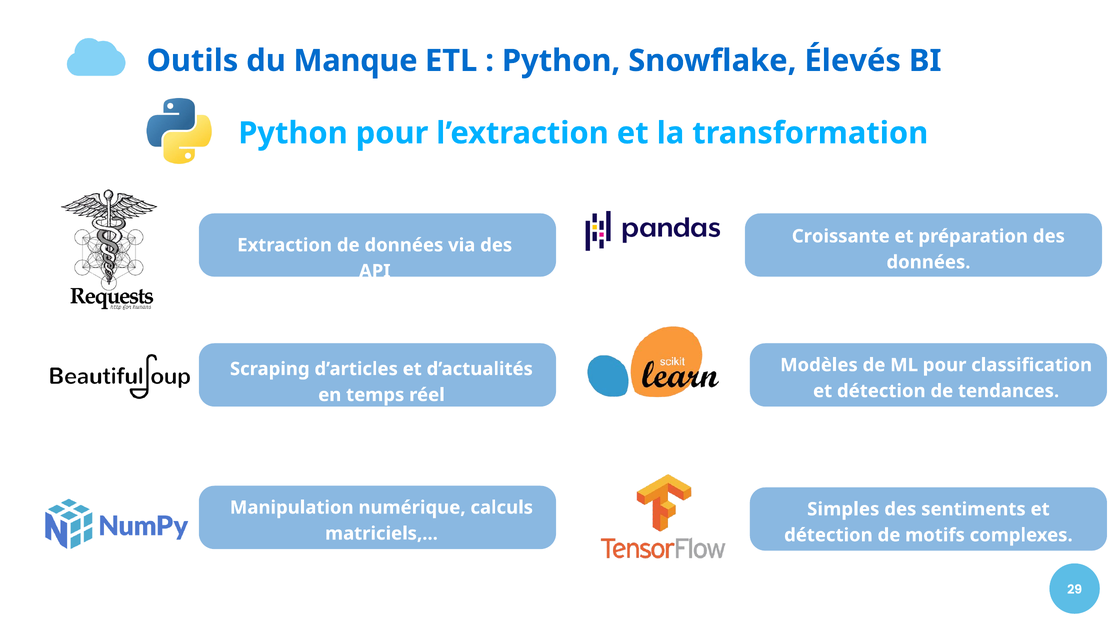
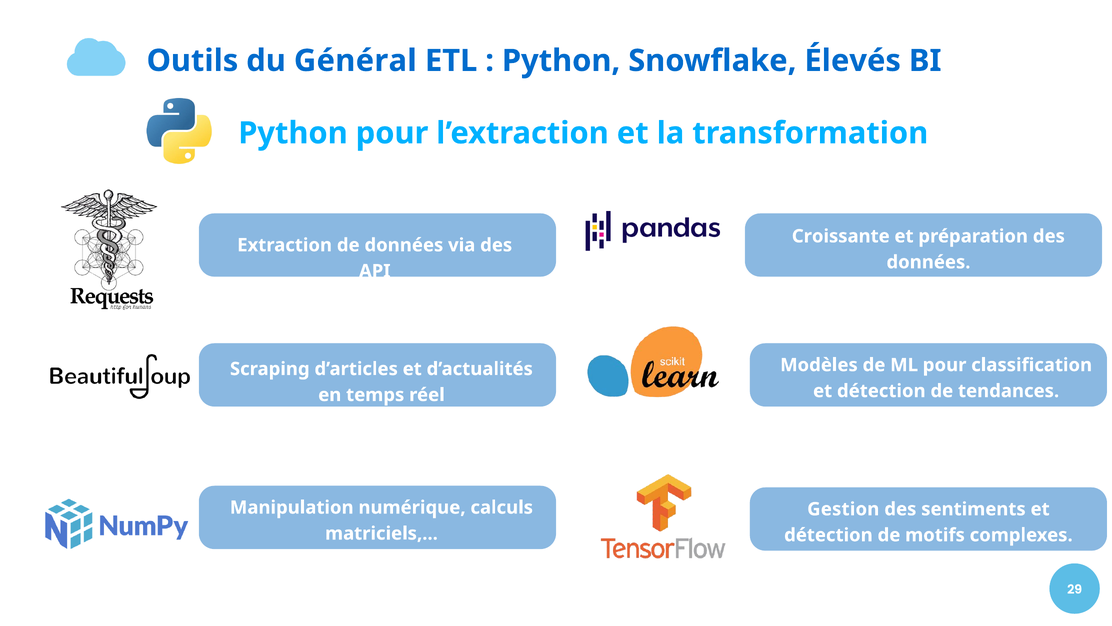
Manque: Manque -> Général
Simples: Simples -> Gestion
